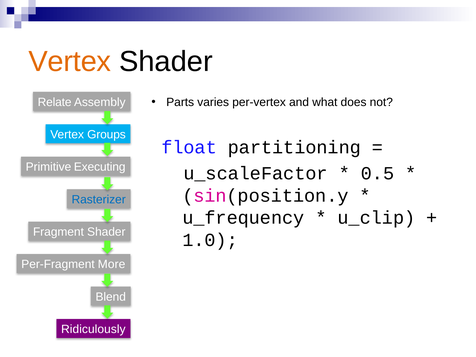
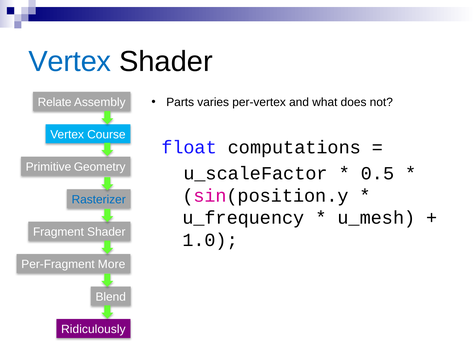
Vertex at (70, 62) colour: orange -> blue
Groups: Groups -> Course
partitioning: partitioning -> computations
Executing: Executing -> Geometry
u_clip: u_clip -> u_mesh
